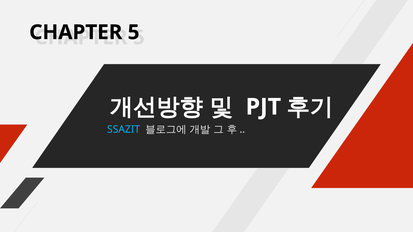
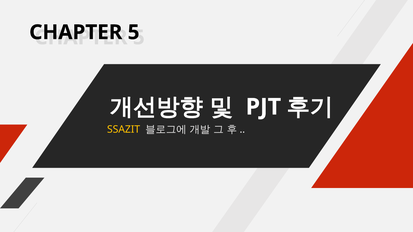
SSAZIT colour: light blue -> yellow
